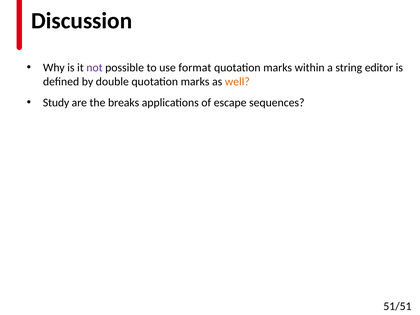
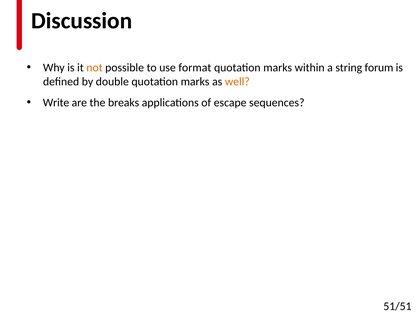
not colour: purple -> orange
editor: editor -> forum
Study: Study -> Write
